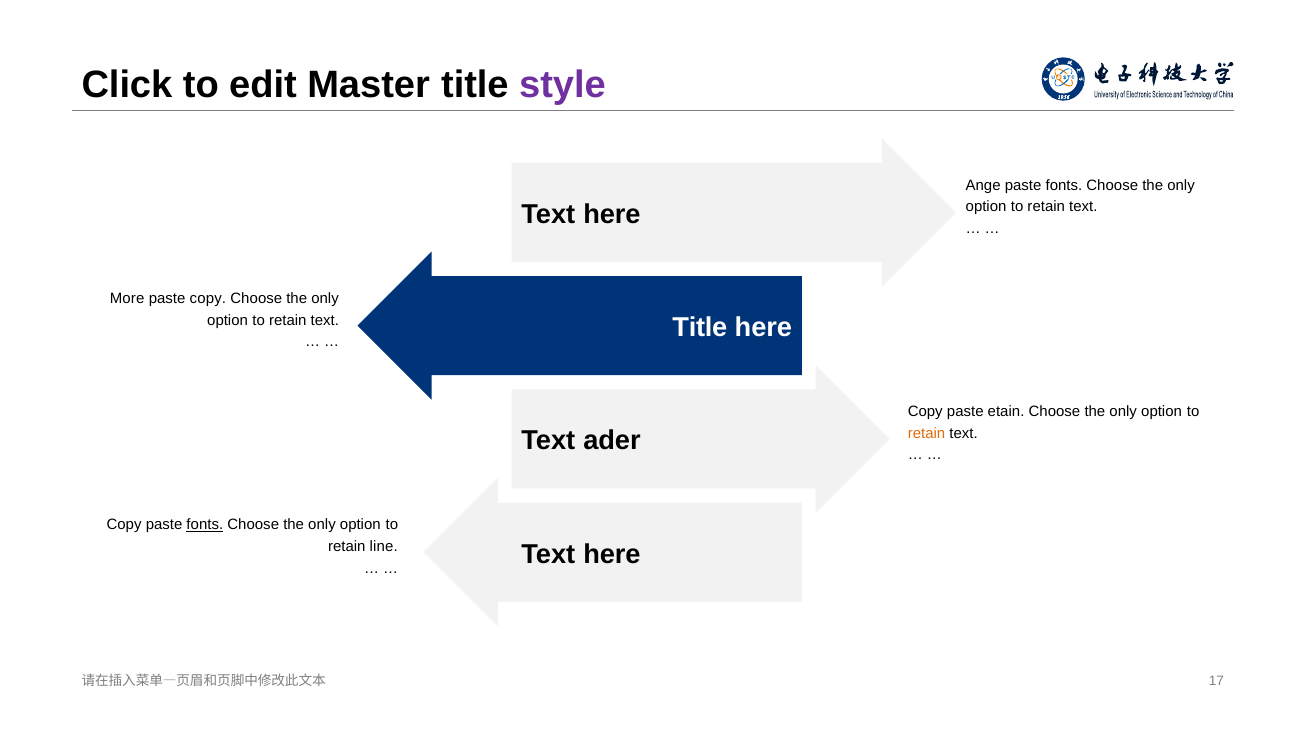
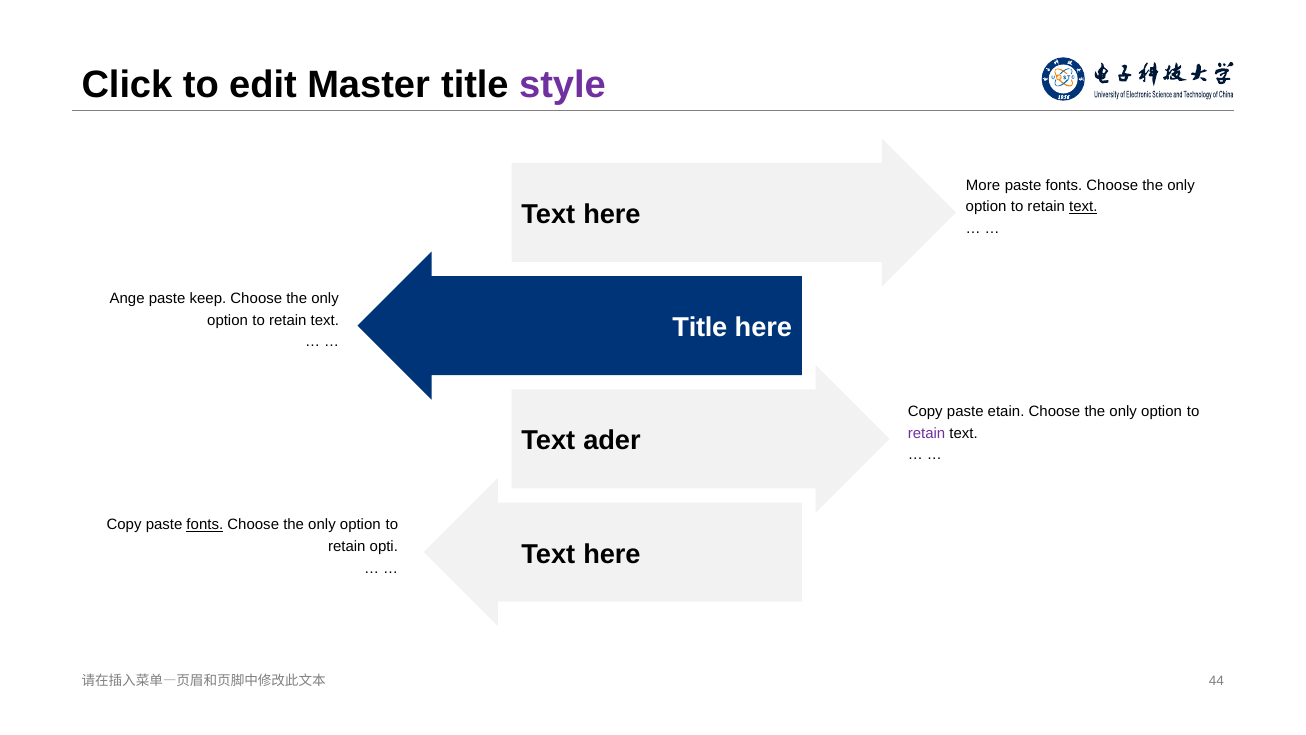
Ange: Ange -> More
text at (1083, 207) underline: none -> present
More: More -> Ange
paste copy: copy -> keep
retain at (927, 433) colour: orange -> purple
line: line -> opti
17: 17 -> 44
